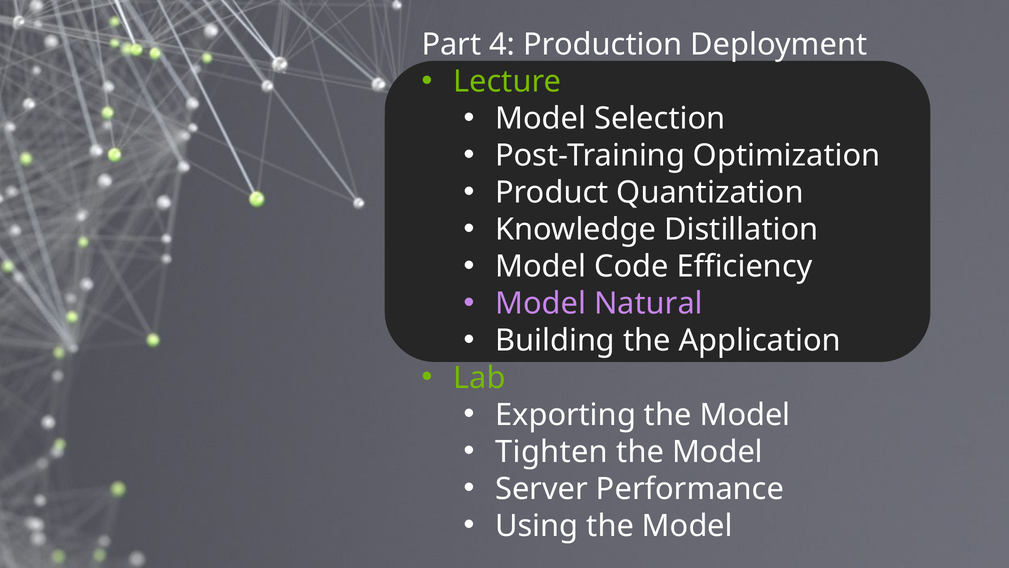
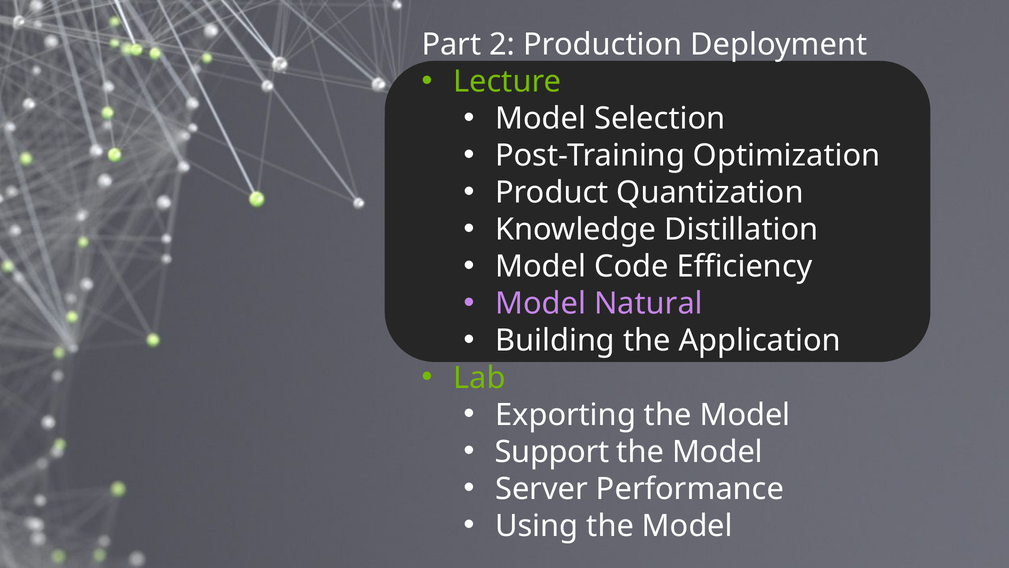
4: 4 -> 2
Tighten: Tighten -> Support
